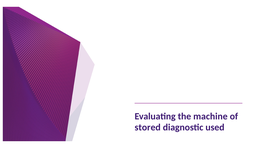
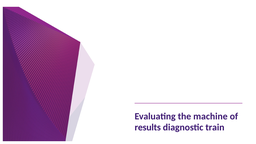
stored: stored -> results
used: used -> train
